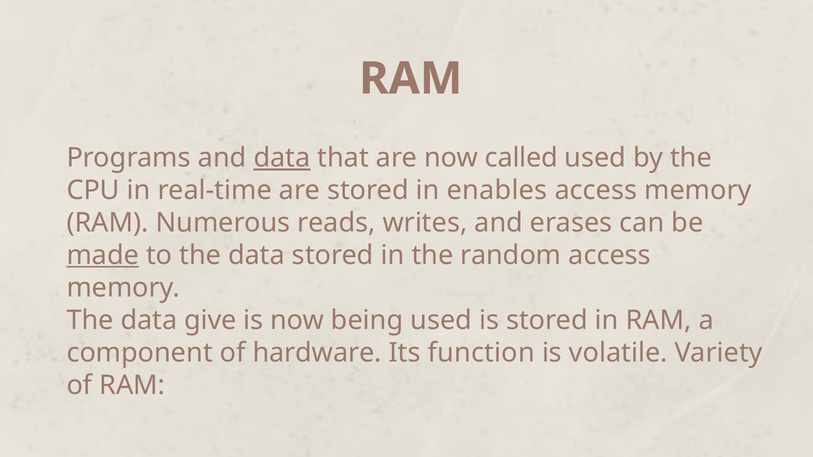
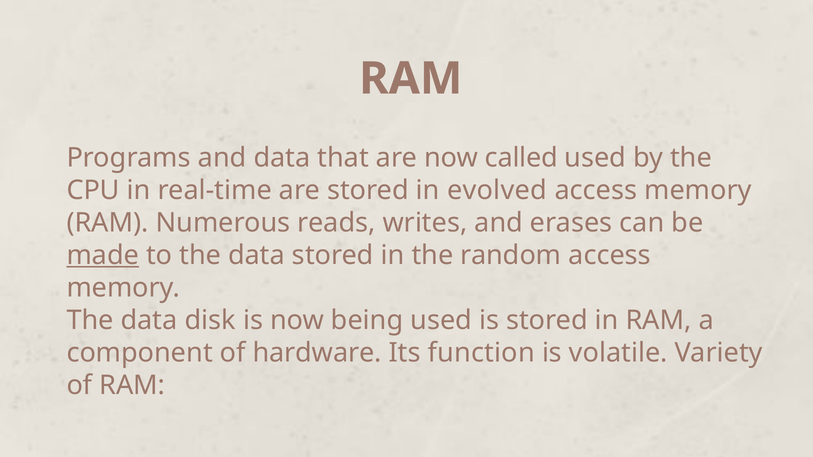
data at (282, 158) underline: present -> none
enables: enables -> evolved
give: give -> disk
